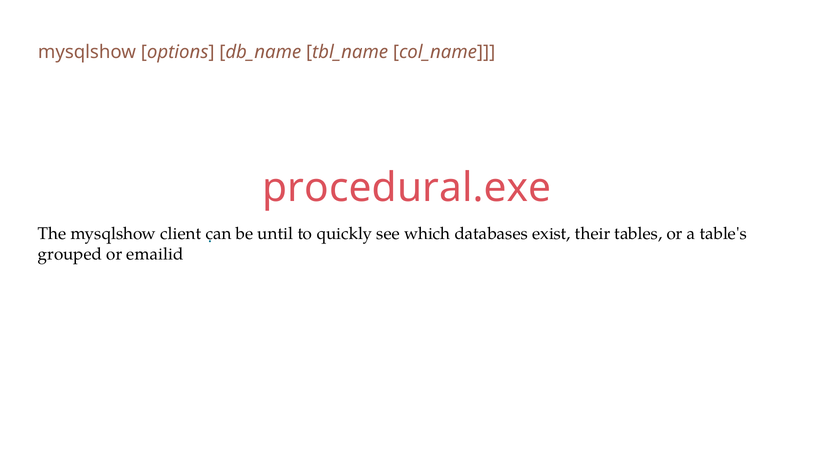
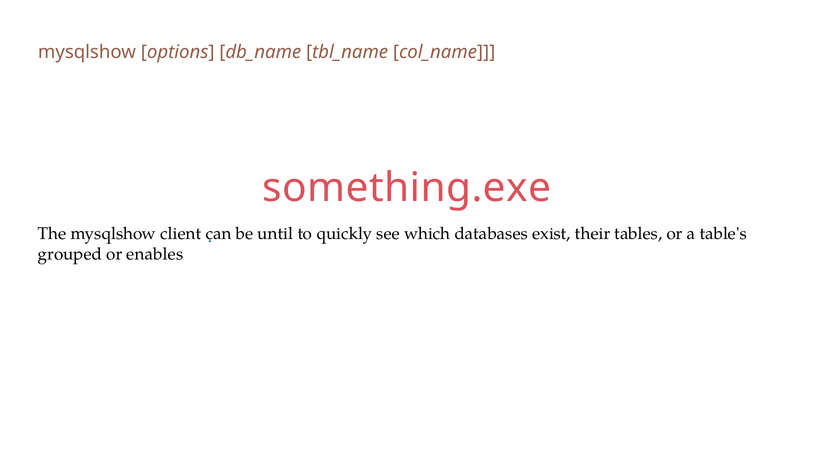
procedural.exe: procedural.exe -> something.exe
emailid: emailid -> enables
